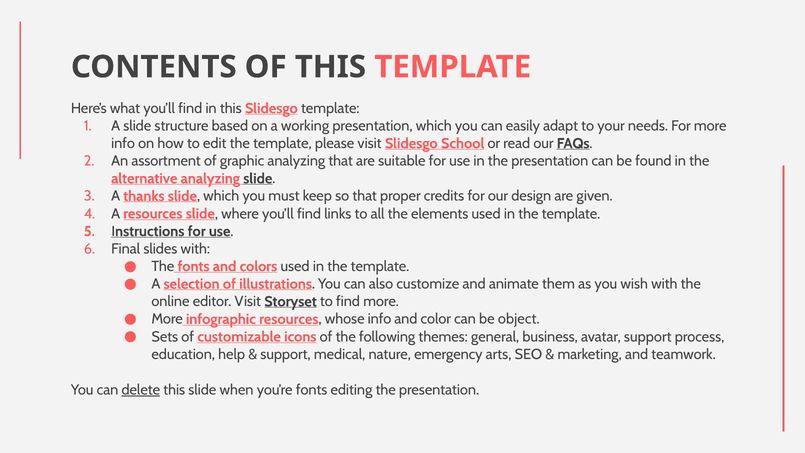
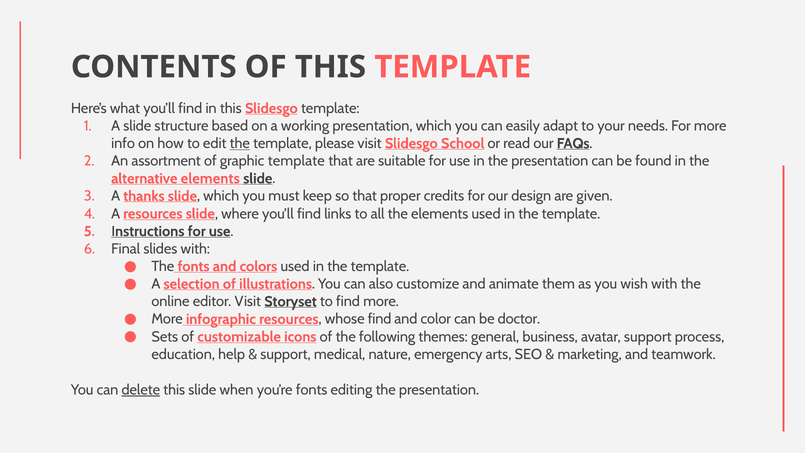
the at (240, 143) underline: none -> present
graphic analyzing: analyzing -> template
alternative analyzing: analyzing -> elements
whose info: info -> find
object: object -> doctor
